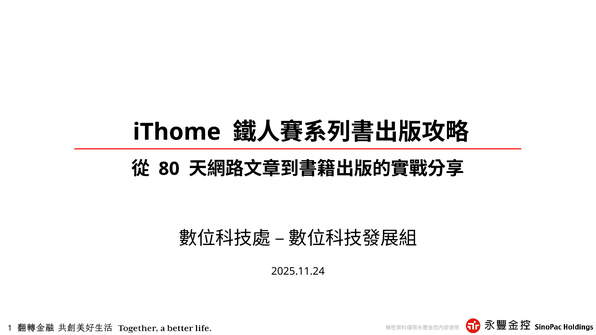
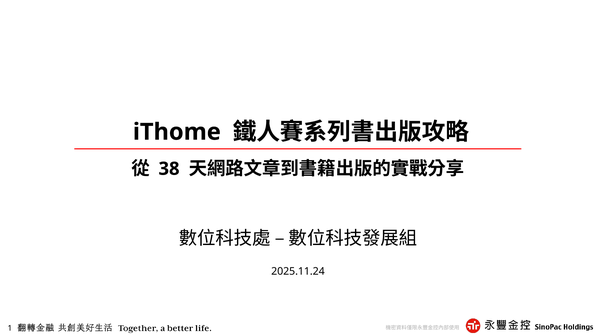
80: 80 -> 38
